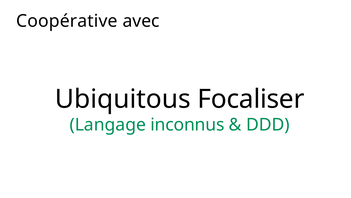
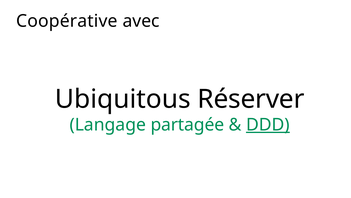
Focaliser: Focaliser -> Réserver
inconnus: inconnus -> partagée
DDD underline: none -> present
